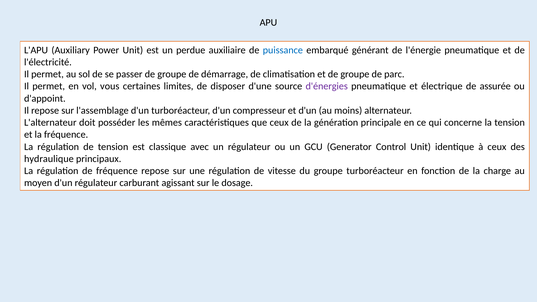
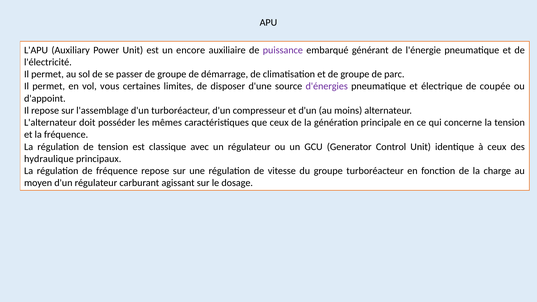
perdue: perdue -> encore
puissance colour: blue -> purple
assurée: assurée -> coupée
